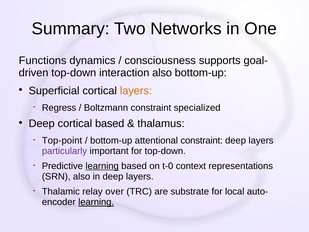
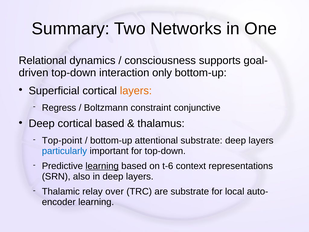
Functions: Functions -> Relational
interaction also: also -> only
specialized: specialized -> conjunctive
attentional constraint: constraint -> substrate
particularly colour: purple -> blue
t-0: t-0 -> t-6
learning at (96, 202) underline: present -> none
